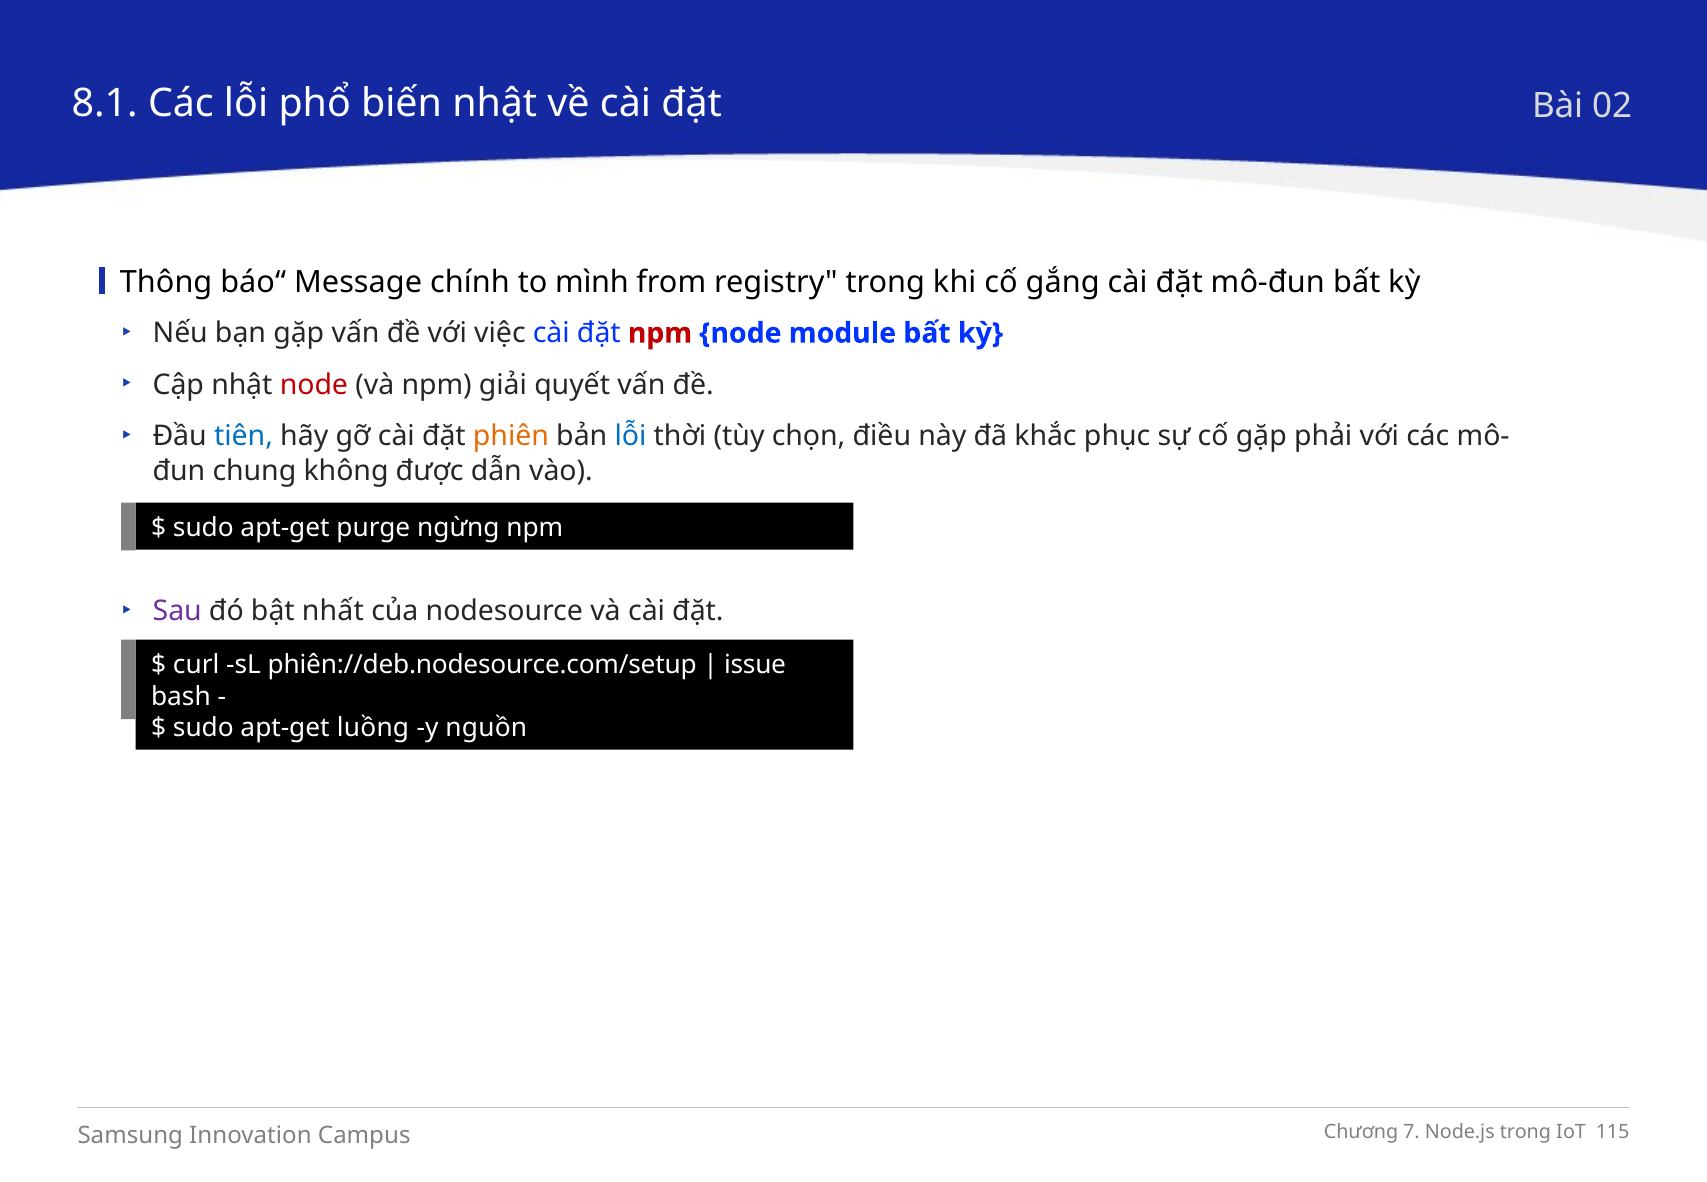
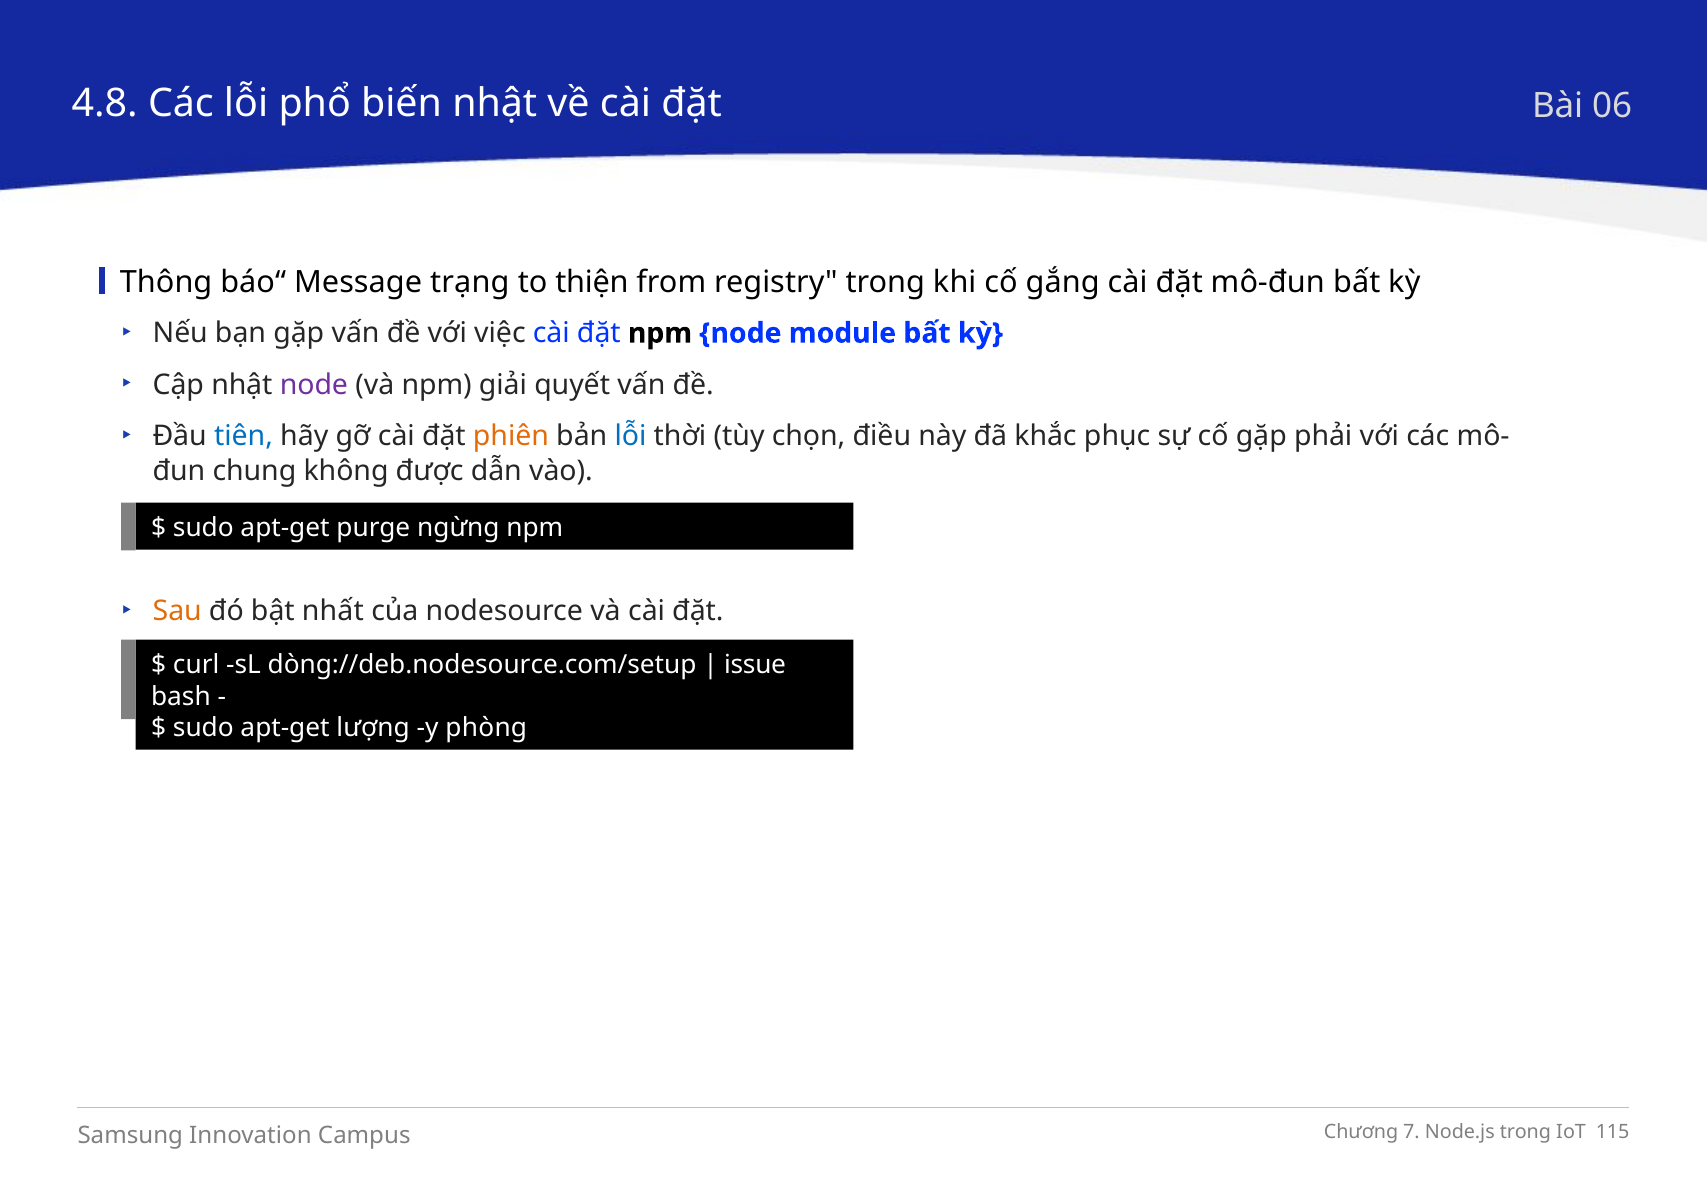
8.1: 8.1 -> 4.8
02: 02 -> 06
chính: chính -> trạng
mình: mình -> thiện
npm at (660, 333) colour: red -> black
node at (314, 385) colour: red -> purple
Sau colour: purple -> orange
phiên://deb.nodesource.com/setup: phiên://deb.nodesource.com/setup -> dòng://deb.nodesource.com/setup
luồng: luồng -> lượng
nguồn: nguồn -> phòng
